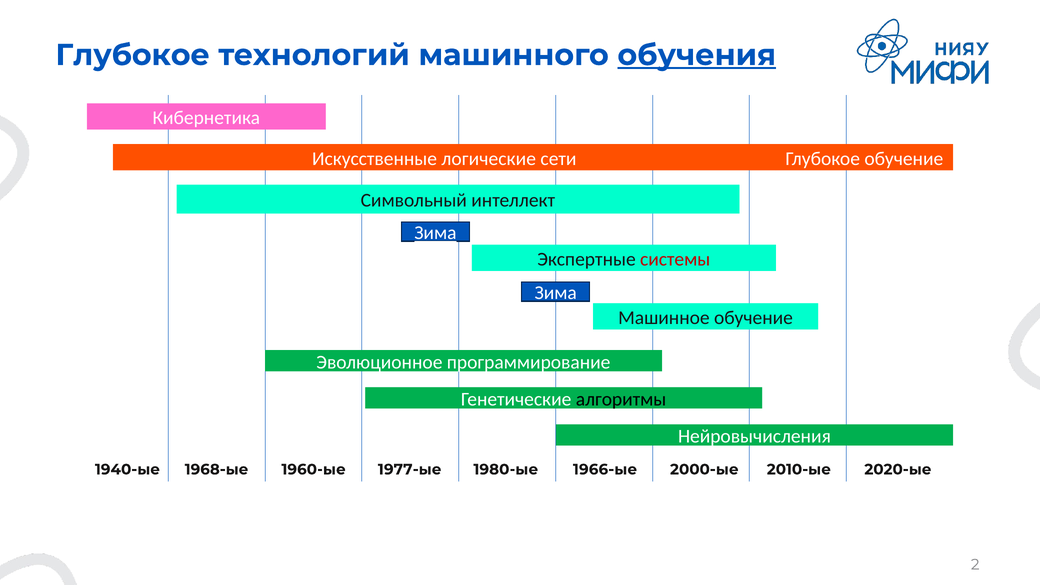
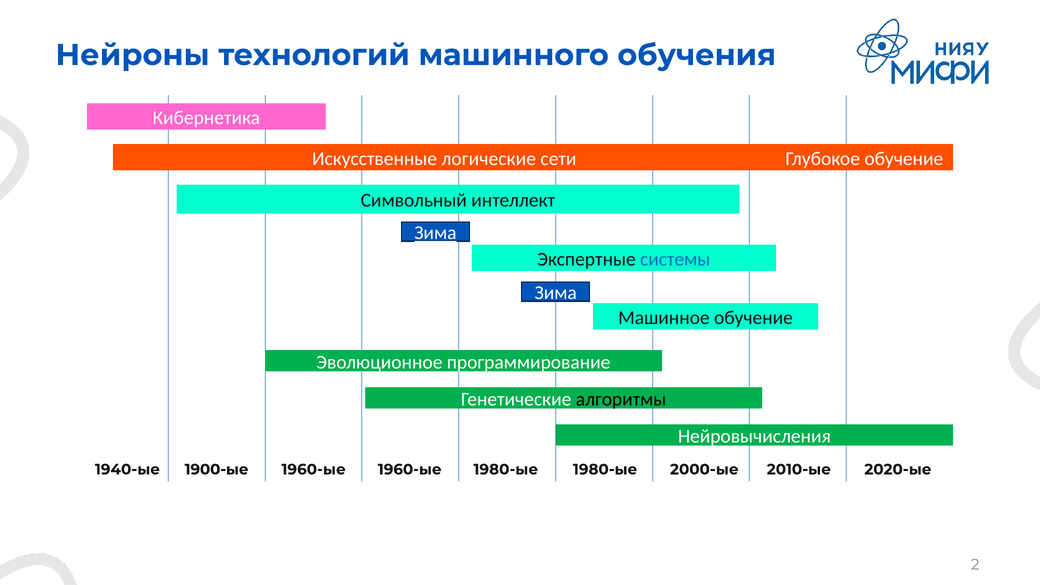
Глубокое at (133, 55): Глубокое -> Нейроны
обучения underline: present -> none
системы colour: red -> blue
1968-ые: 1968-ые -> 1900-ые
1960-ые 1977-ые: 1977-ые -> 1960-ые
1980-ые 1966-ые: 1966-ые -> 1980-ые
